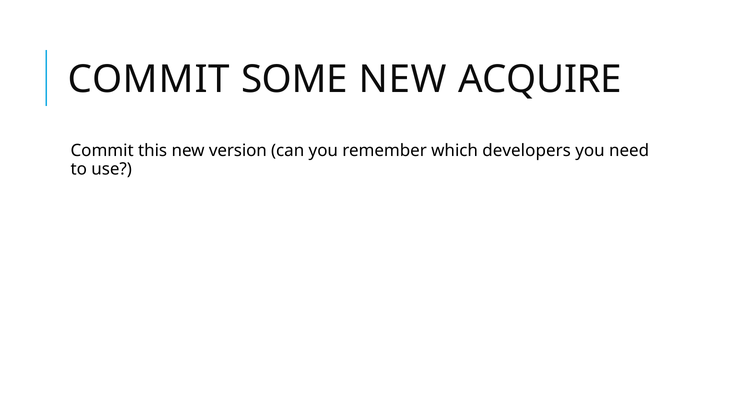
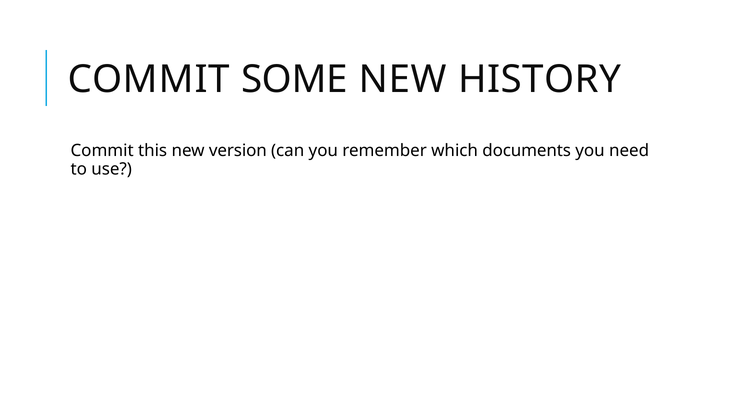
ACQUIRE: ACQUIRE -> HISTORY
developers: developers -> documents
